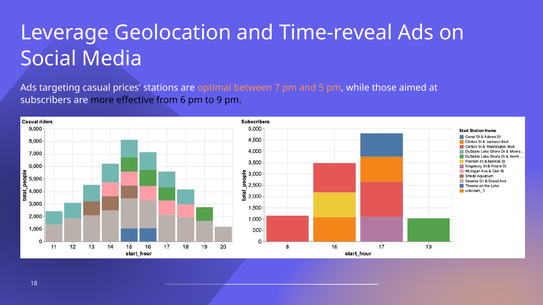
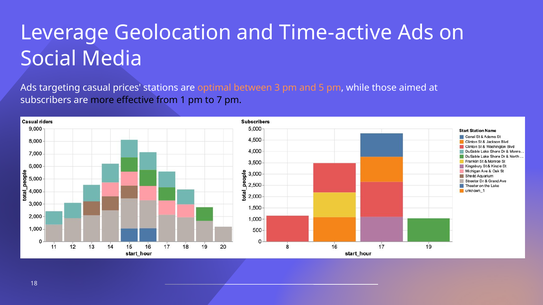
Time-reveal: Time-reveal -> Time-active
7: 7 -> 3
6: 6 -> 1
9: 9 -> 7
